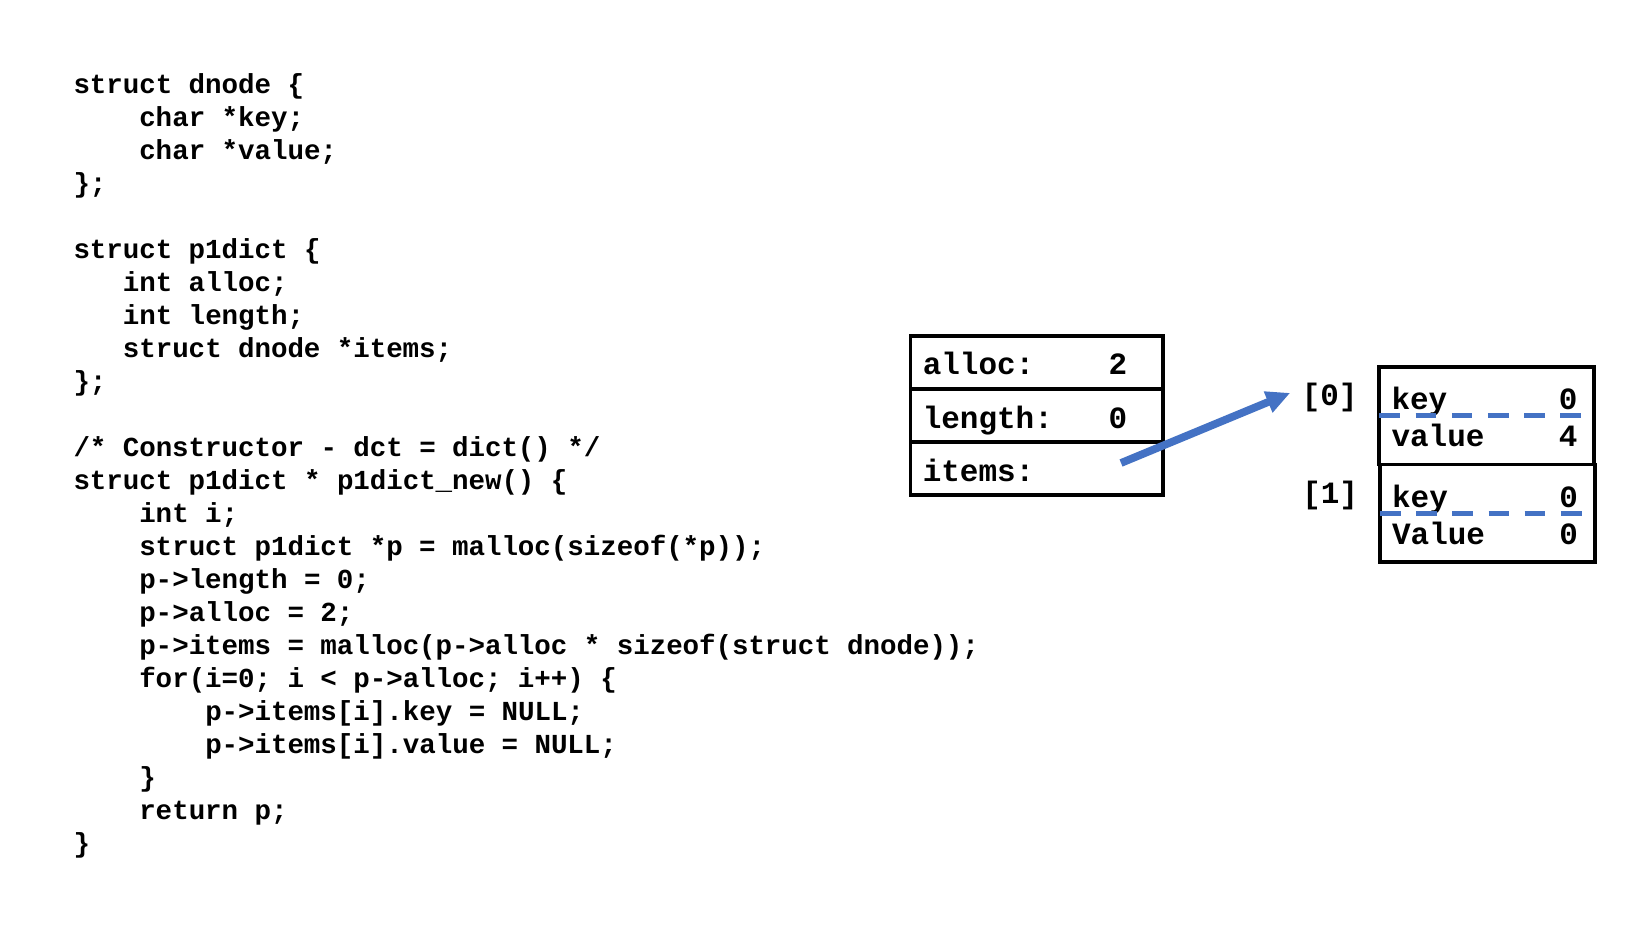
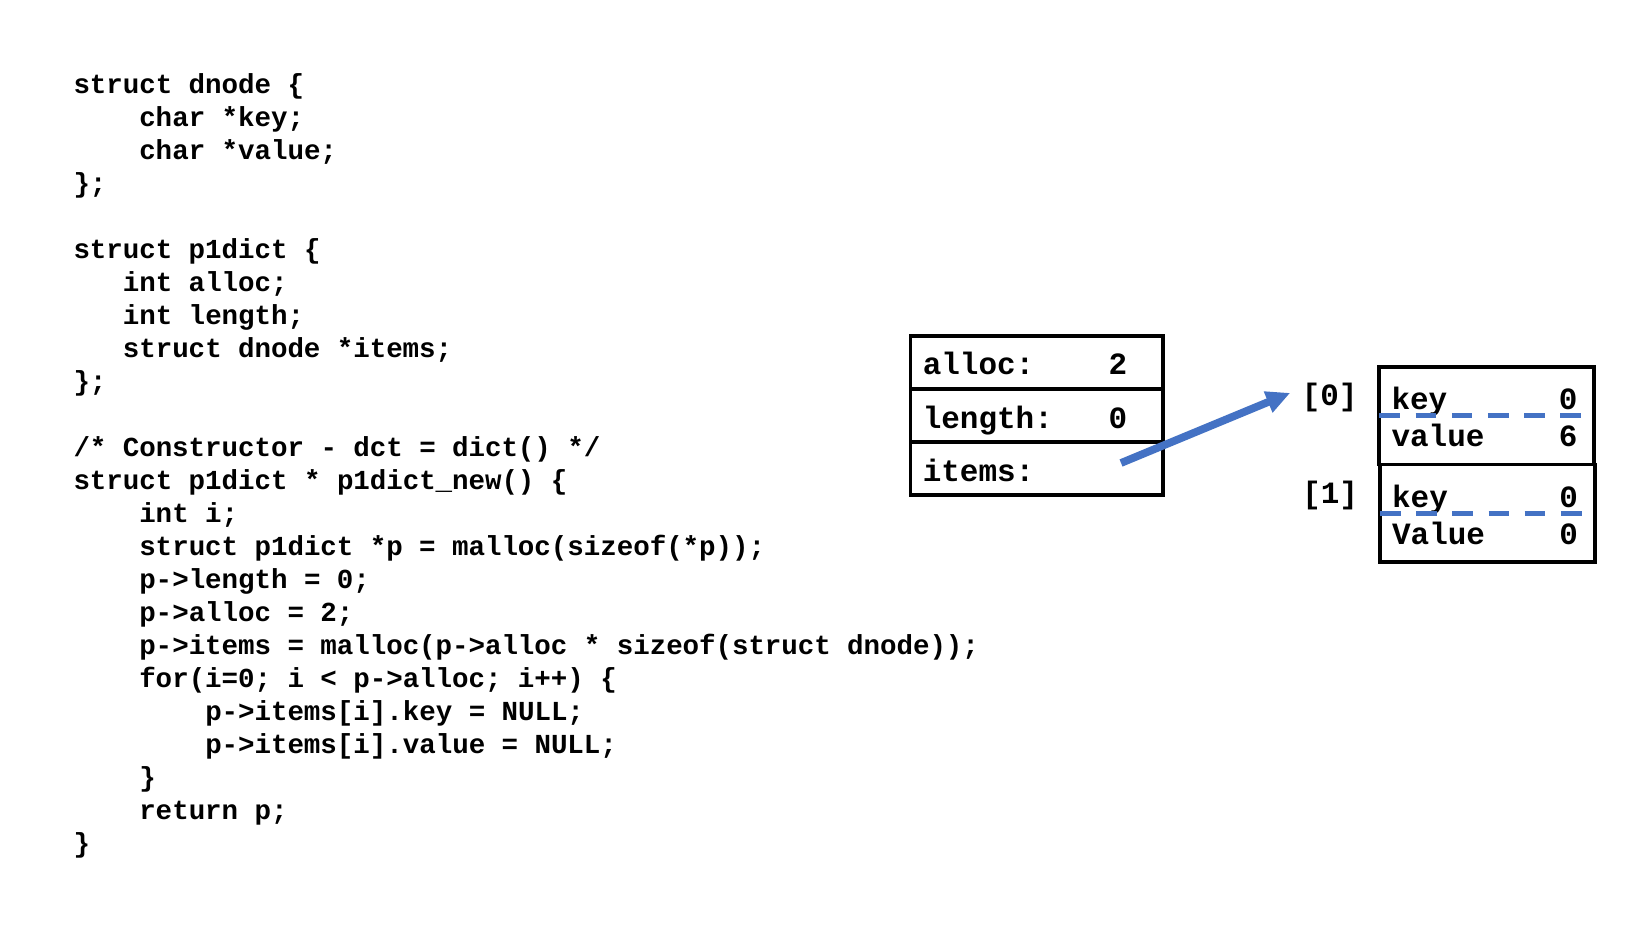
4: 4 -> 6
